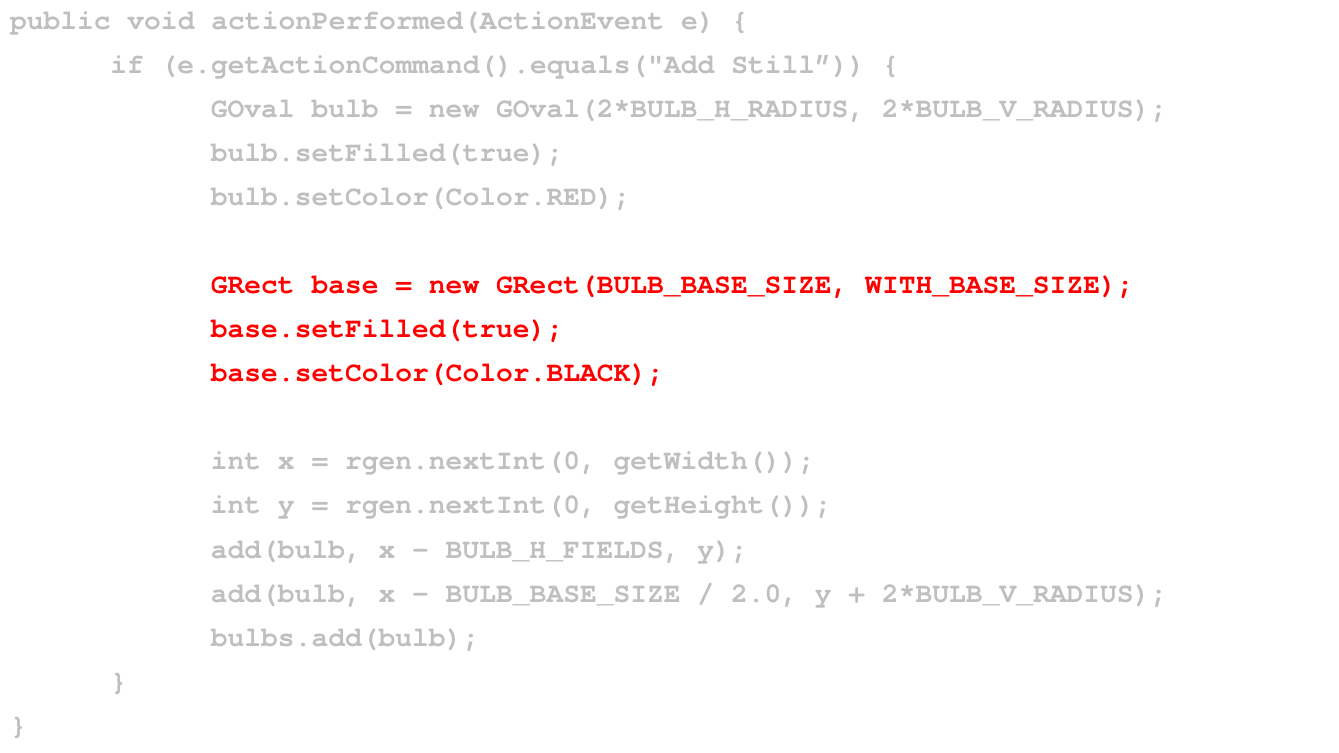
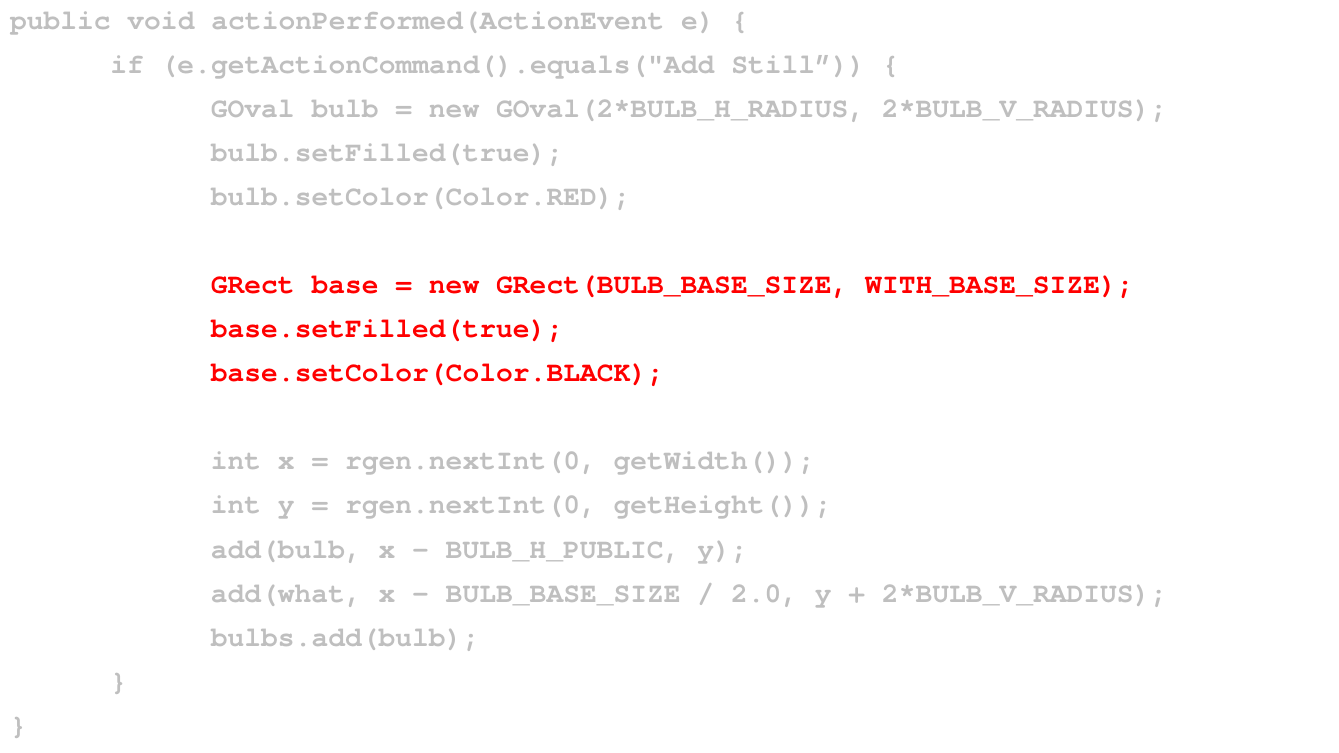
BULB_H_FIELDS: BULB_H_FIELDS -> BULB_H_PUBLIC
add(bulb at (286, 593): add(bulb -> add(what
